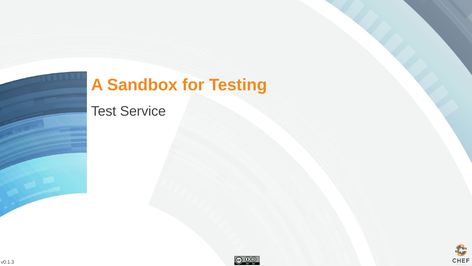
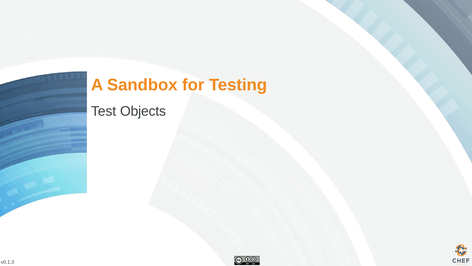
Service: Service -> Objects
